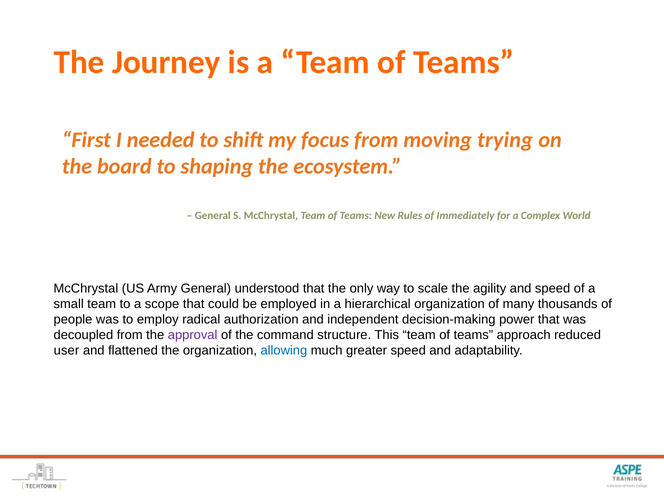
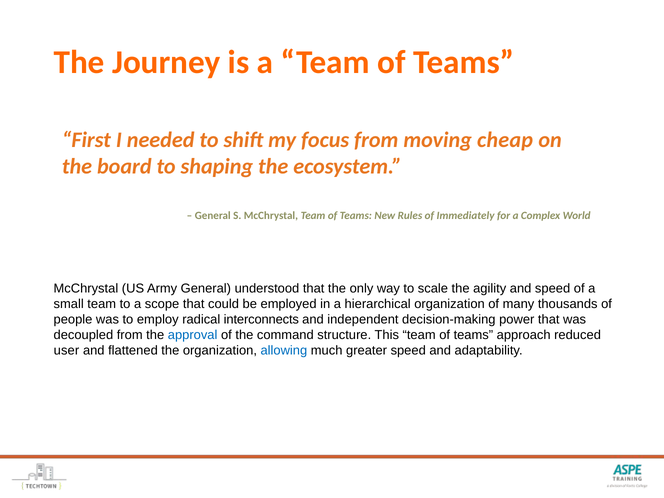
trying: trying -> cheap
authorization: authorization -> interconnects
approval colour: purple -> blue
